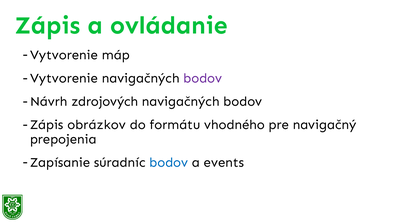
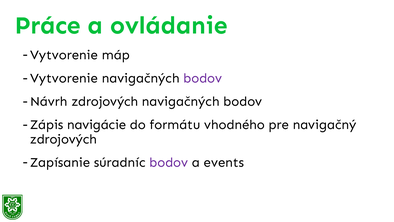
Zápis at (47, 25): Zápis -> Práce
obrázkov: obrázkov -> navigácie
prepojenia at (63, 139): prepojenia -> zdrojových
bodov at (169, 162) colour: blue -> purple
